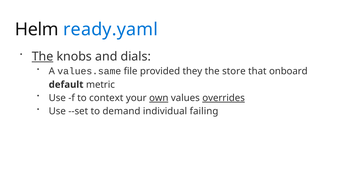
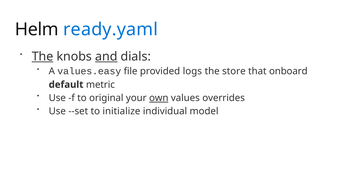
and underline: none -> present
values.same: values.same -> values.easy
they: they -> logs
context: context -> original
overrides underline: present -> none
demand: demand -> initialize
failing: failing -> model
